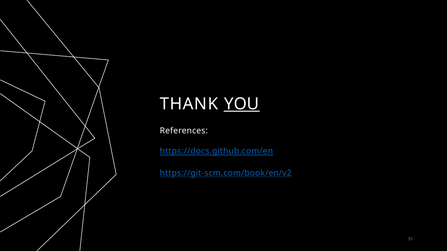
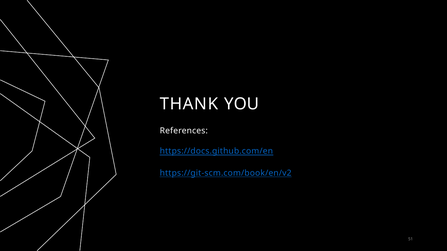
YOU underline: present -> none
